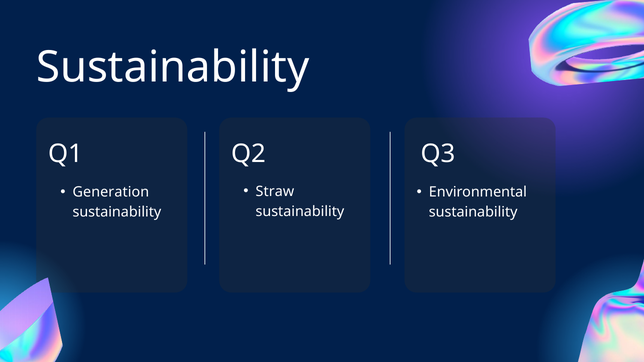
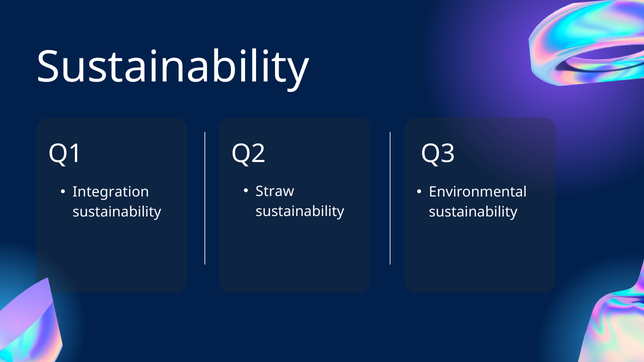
Generation: Generation -> Integration
